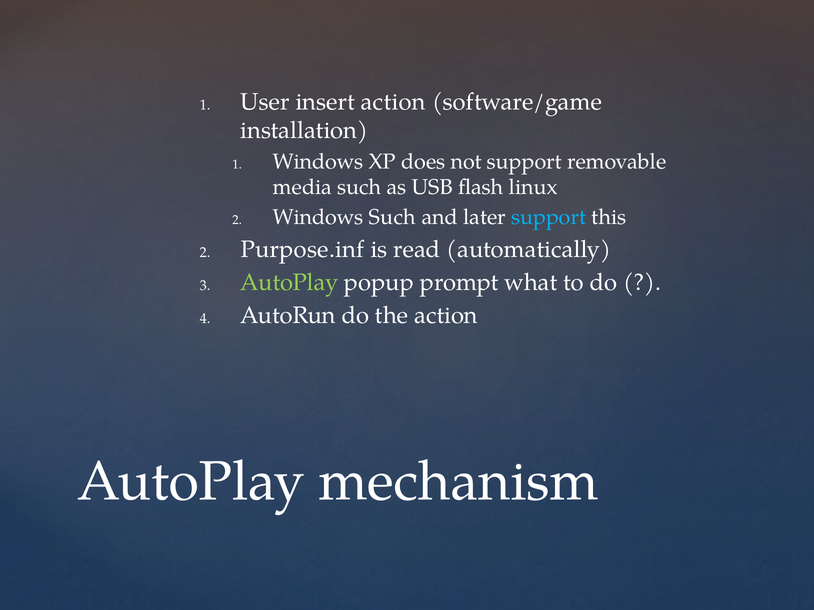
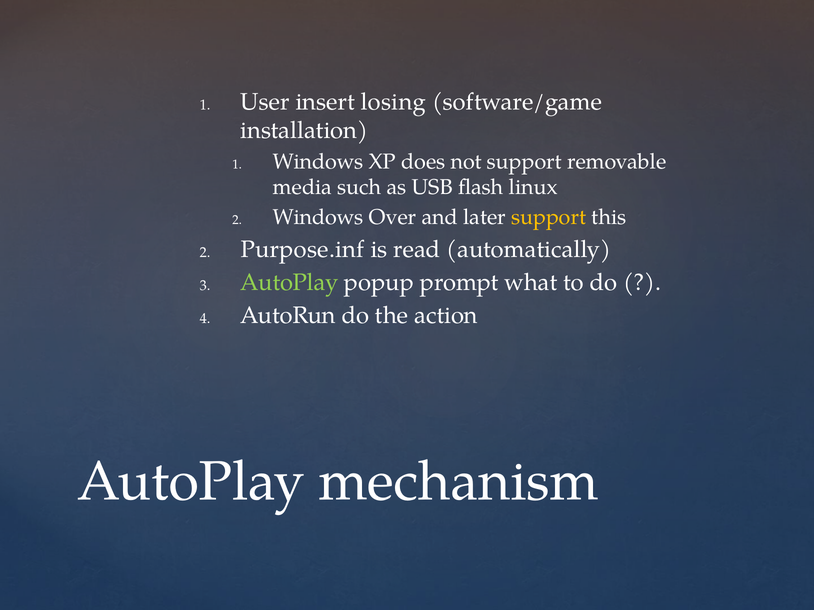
insert action: action -> losing
Windows Such: Such -> Over
support at (549, 217) colour: light blue -> yellow
